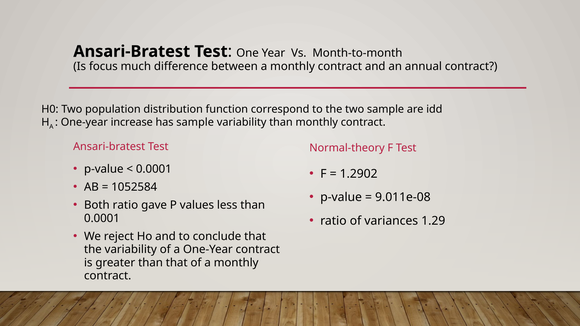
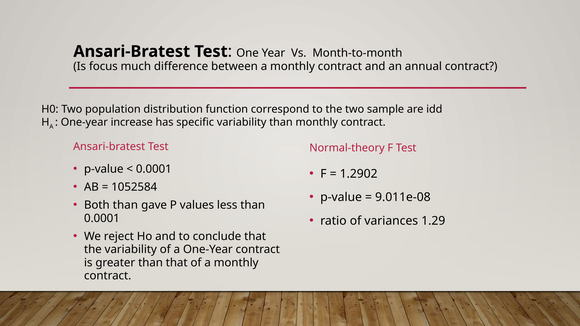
has sample: sample -> specific
Both ratio: ratio -> than
